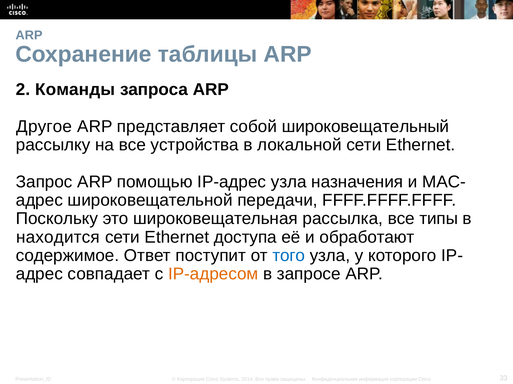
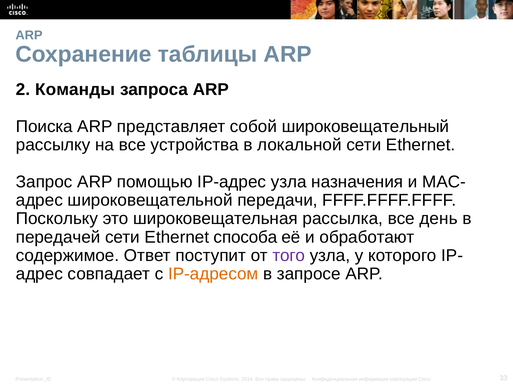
Другое: Другое -> Поиска
типы: типы -> день
находится: находится -> передачей
доступа: доступа -> способа
того colour: blue -> purple
